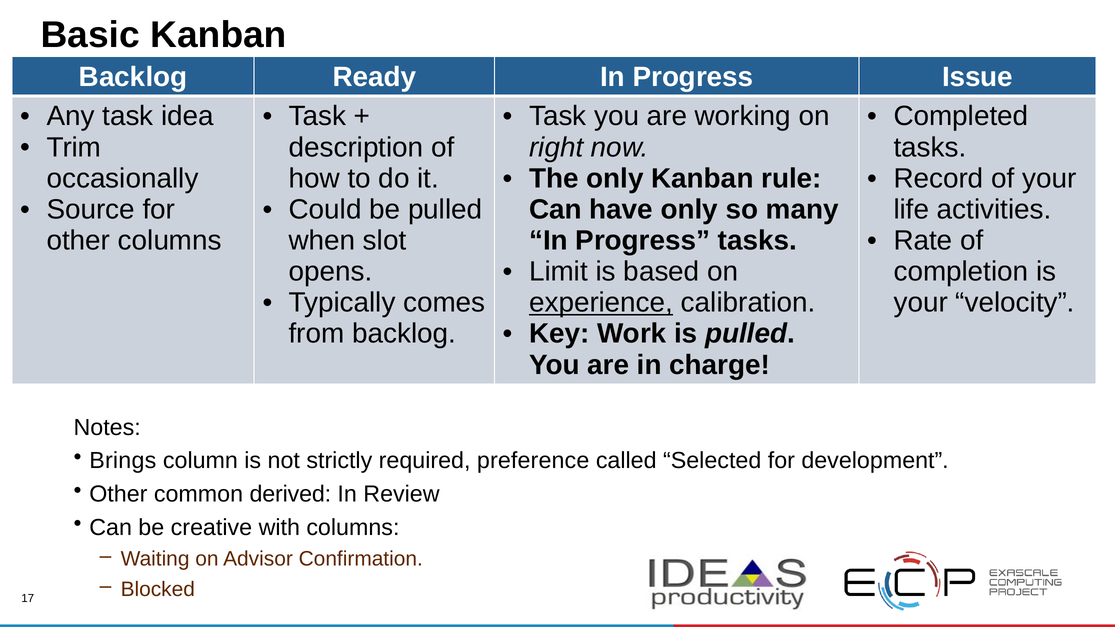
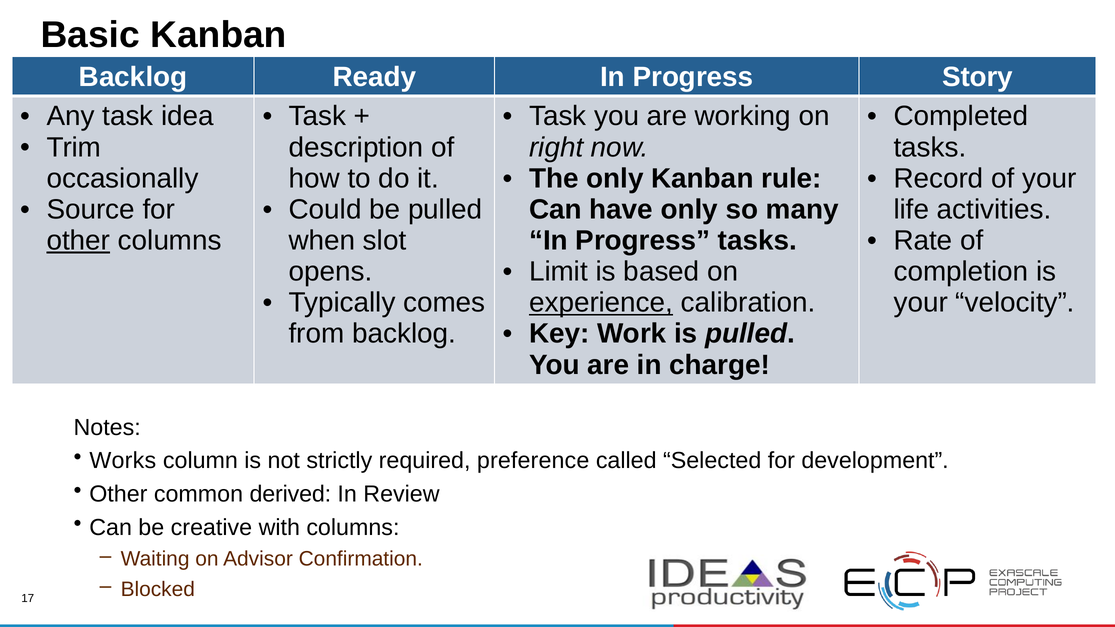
Issue: Issue -> Story
other at (78, 241) underline: none -> present
Brings: Brings -> Works
